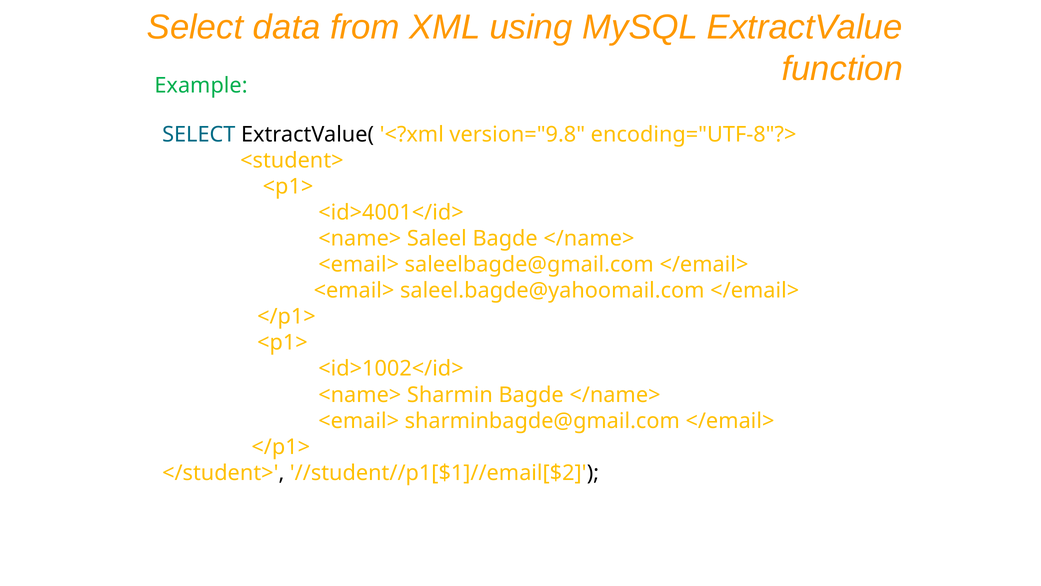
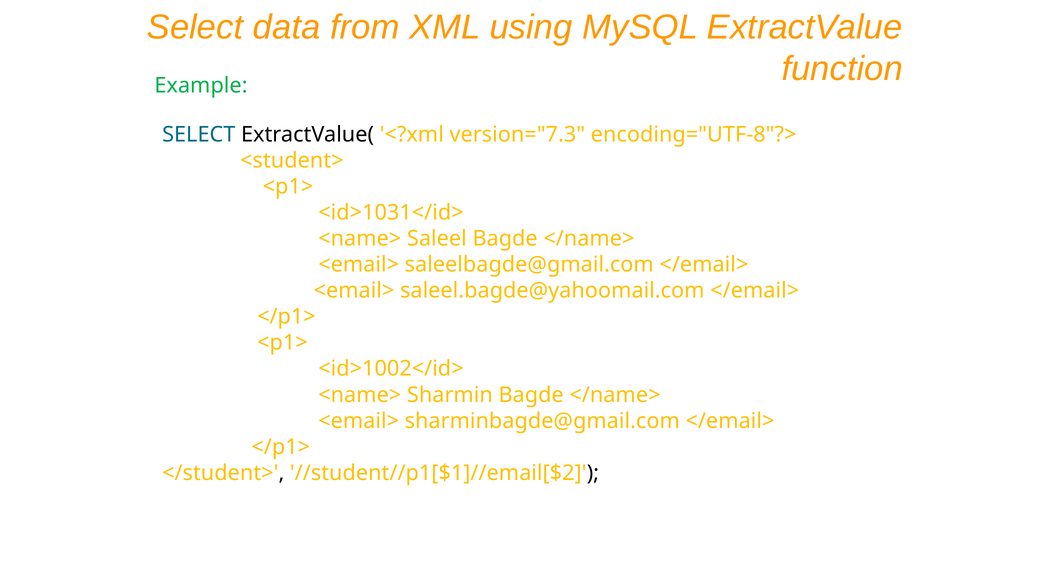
version="9.8: version="9.8 -> version="7.3
<id>4001</id>: <id>4001</id> -> <id>1031</id>
